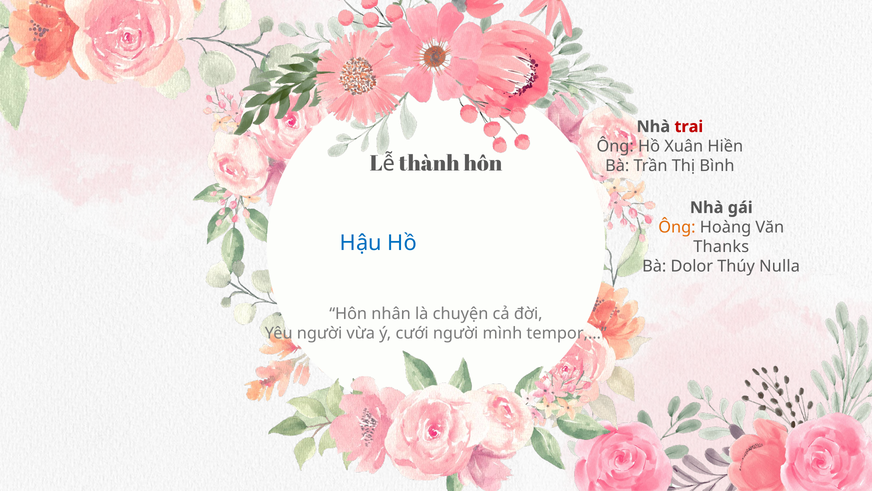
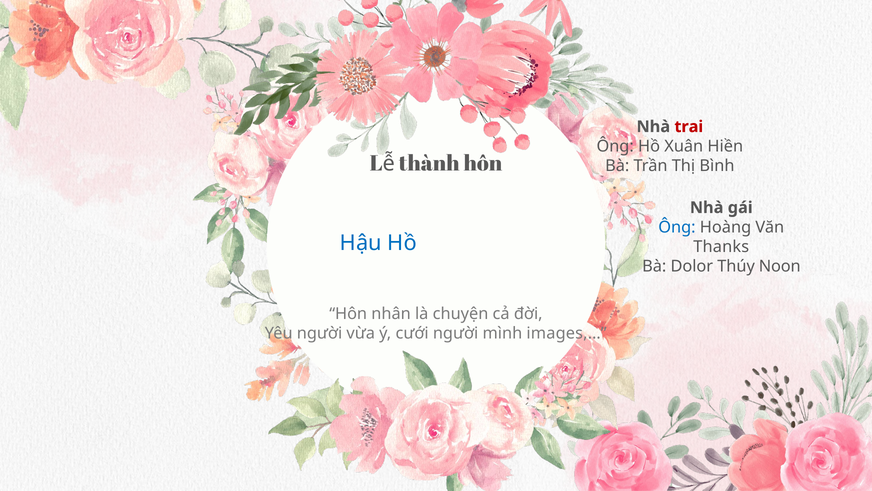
Ông at (677, 227) colour: orange -> blue
Nulla: Nulla -> Noon
tempor,…: tempor,… -> images,…
